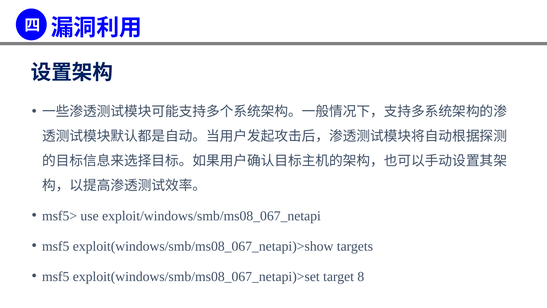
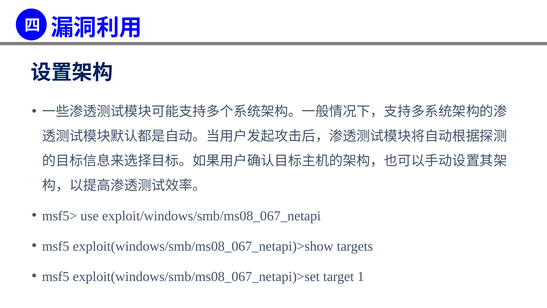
8: 8 -> 1
